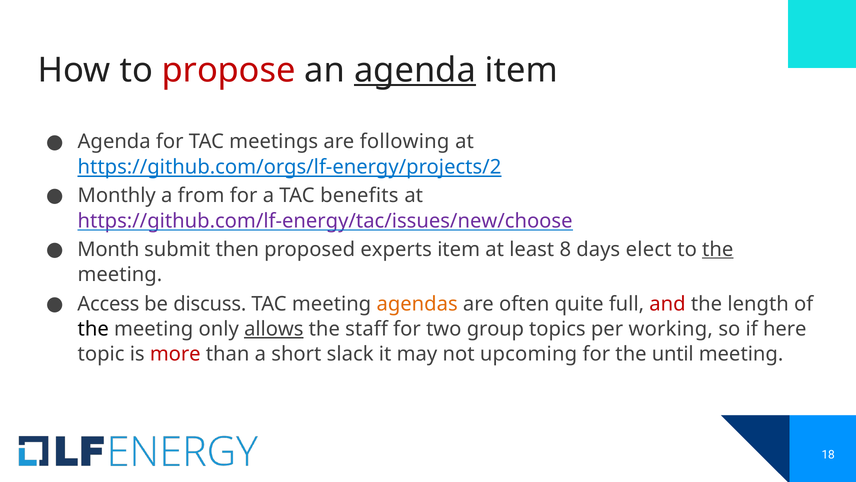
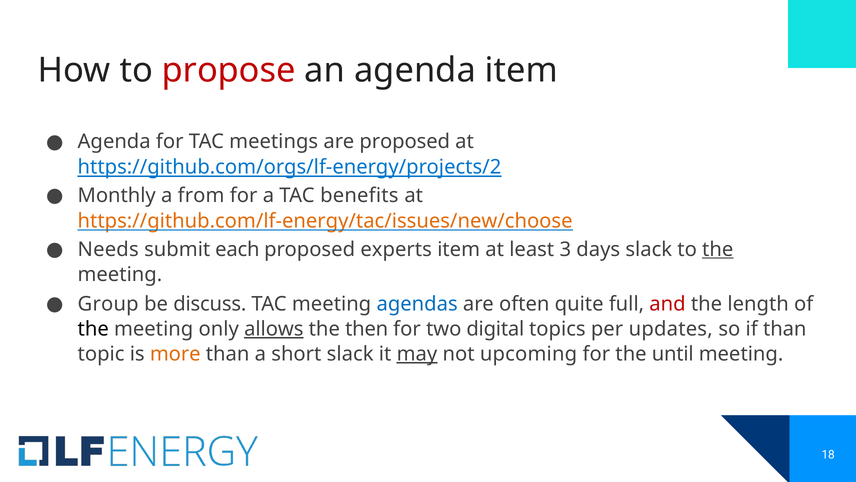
agenda at (415, 70) underline: present -> none
are following: following -> proposed
https://github.com/lf-energy/tac/issues/new/choose colour: purple -> orange
Month: Month -> Needs
then: then -> each
8: 8 -> 3
days elect: elect -> slack
Access: Access -> Group
agendas colour: orange -> blue
staff: staff -> then
group: group -> digital
working: working -> updates
if here: here -> than
more colour: red -> orange
may underline: none -> present
